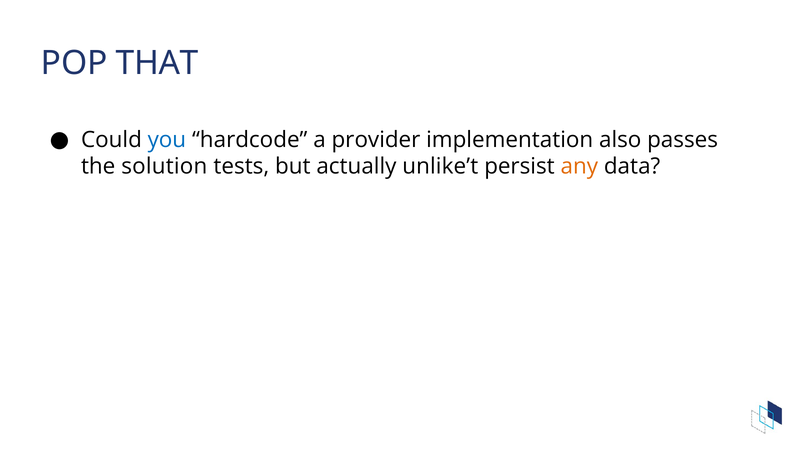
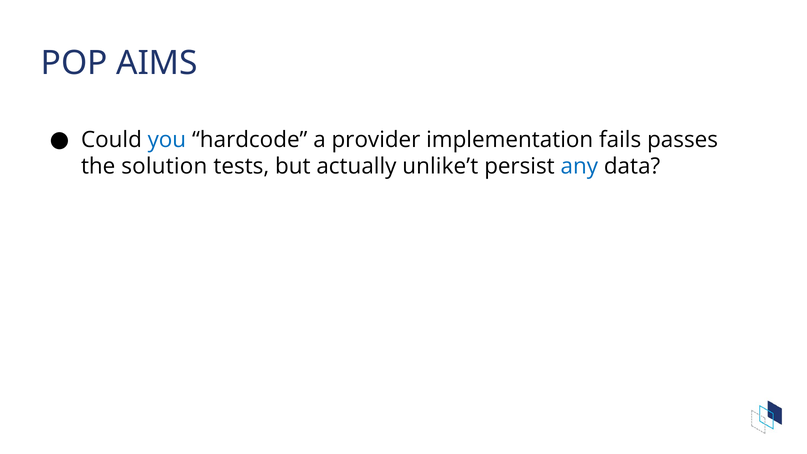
THAT: THAT -> AIMS
also: also -> fails
any colour: orange -> blue
